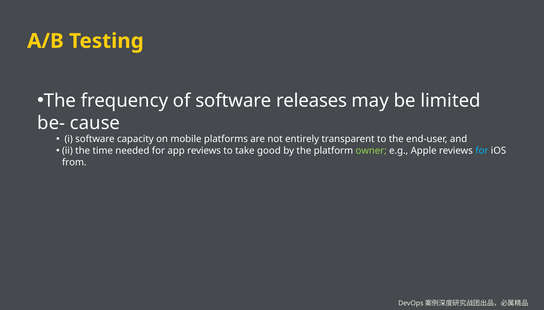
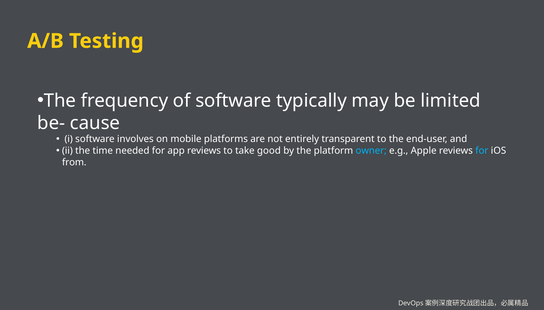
releases: releases -> typically
capacity: capacity -> involves
owner colour: light green -> light blue
